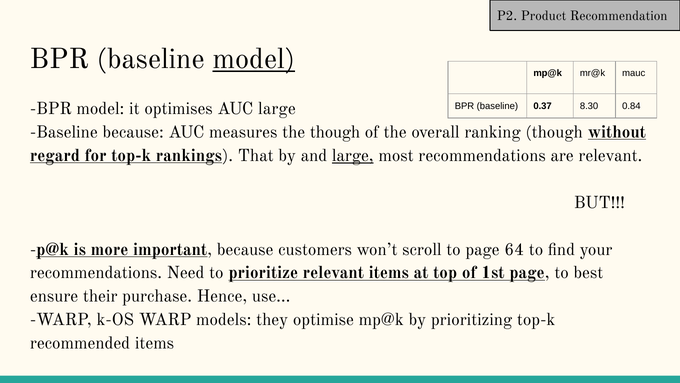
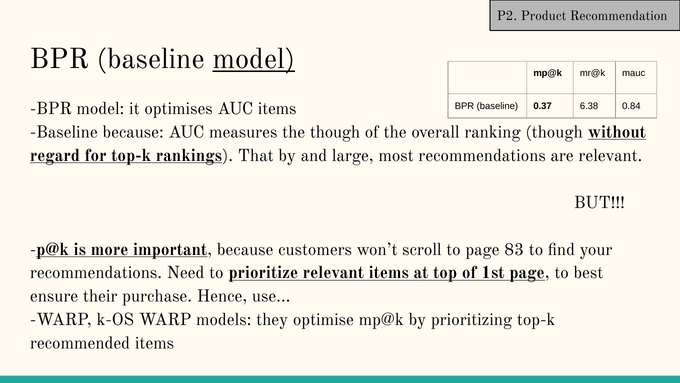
8.30: 8.30 -> 6.38
AUC large: large -> items
large at (353, 155) underline: present -> none
64: 64 -> 83
